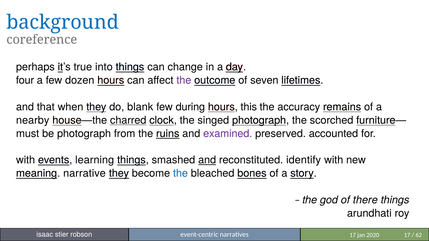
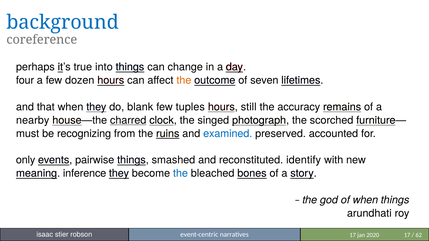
the at (184, 80) colour: purple -> orange
during: during -> tuples
this: this -> still
be photograph: photograph -> recognizing
examined colour: purple -> blue
with at (26, 160): with -> only
learning: learning -> pairwise
and at (207, 160) underline: present -> none
narrative: narrative -> inference
of there: there -> when
